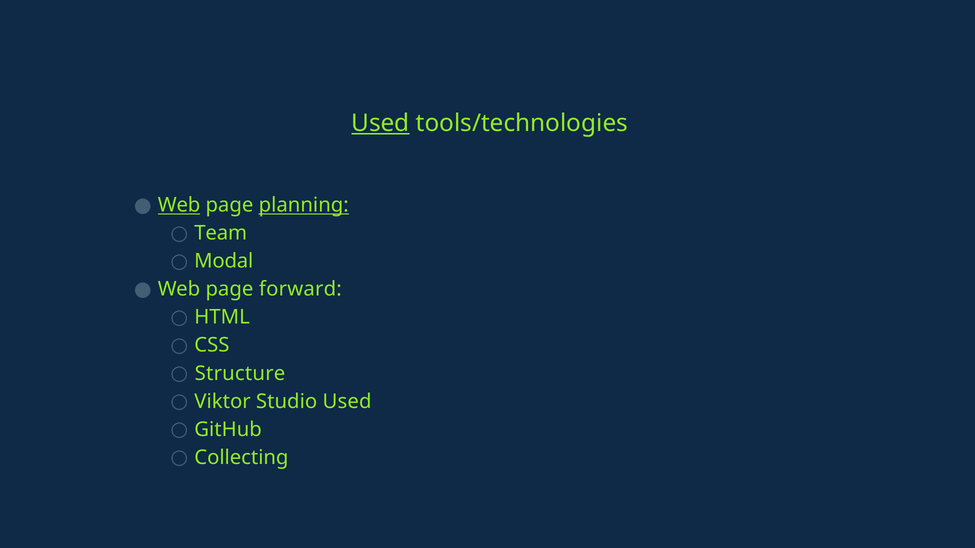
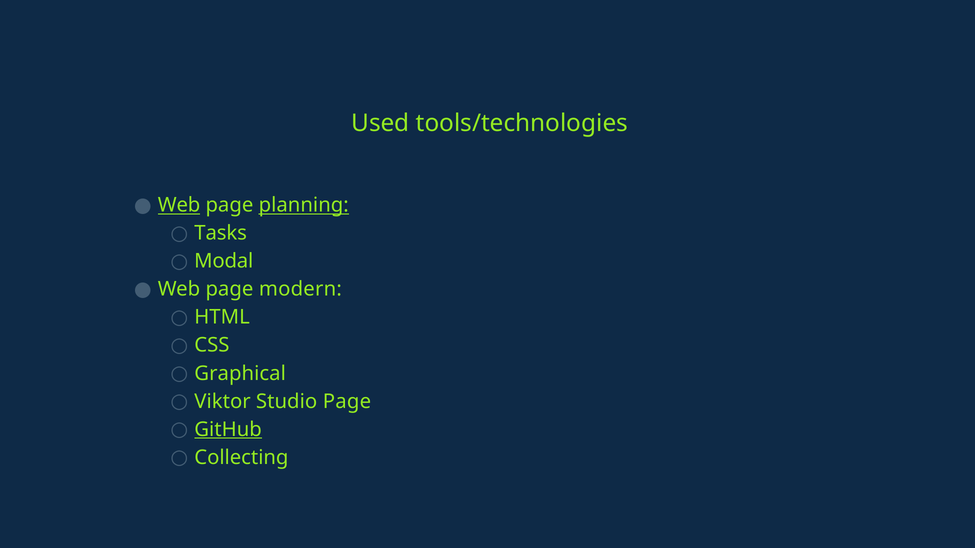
Used at (380, 123) underline: present -> none
Team: Team -> Tasks
forward: forward -> modern
Structure: Structure -> Graphical
Studio Used: Used -> Page
GitHub underline: none -> present
